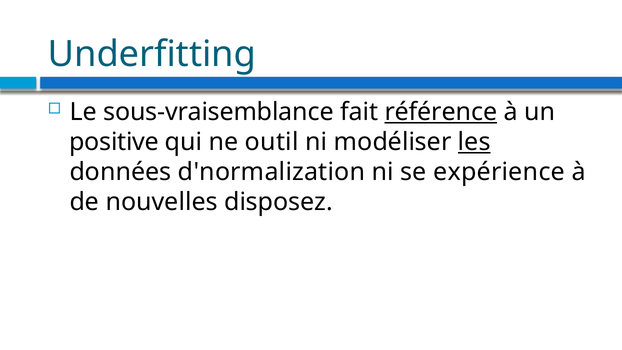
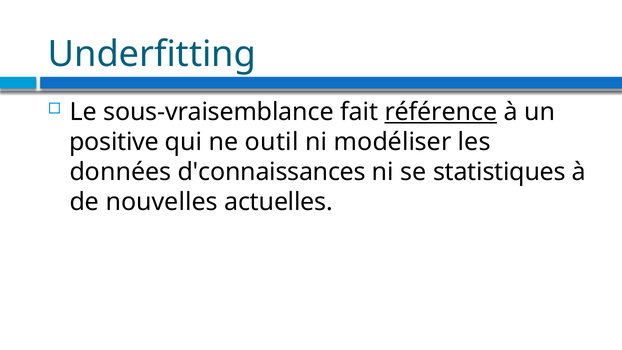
les underline: present -> none
d'normalization: d'normalization -> d'connaissances
expérience: expérience -> statistiques
disposez: disposez -> actuelles
